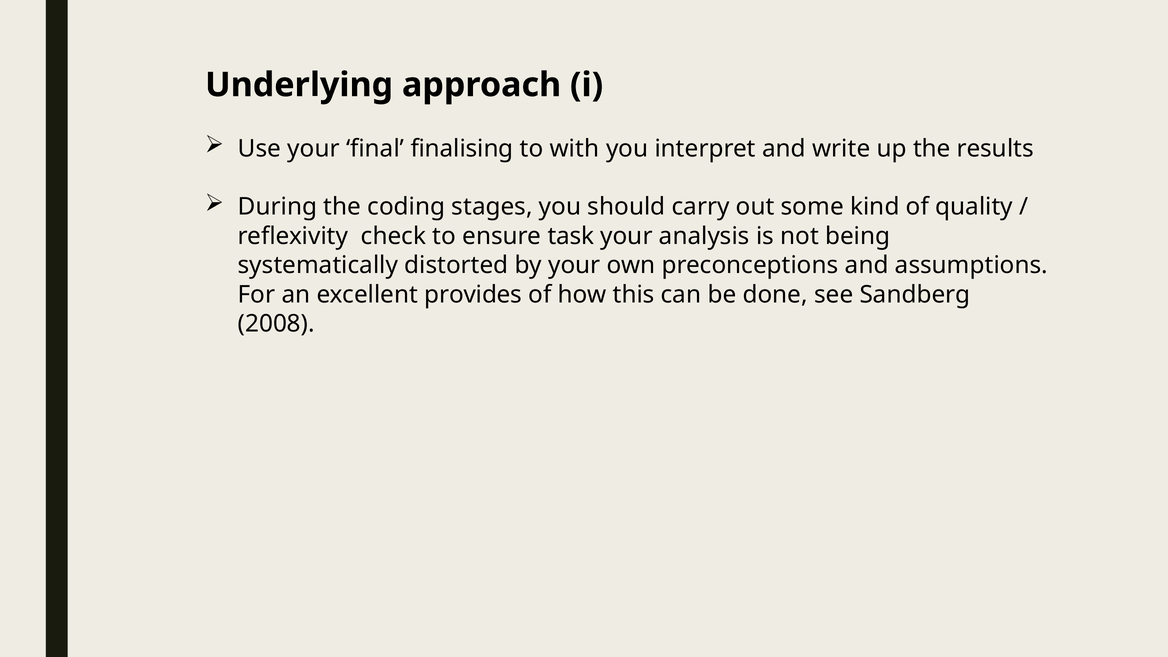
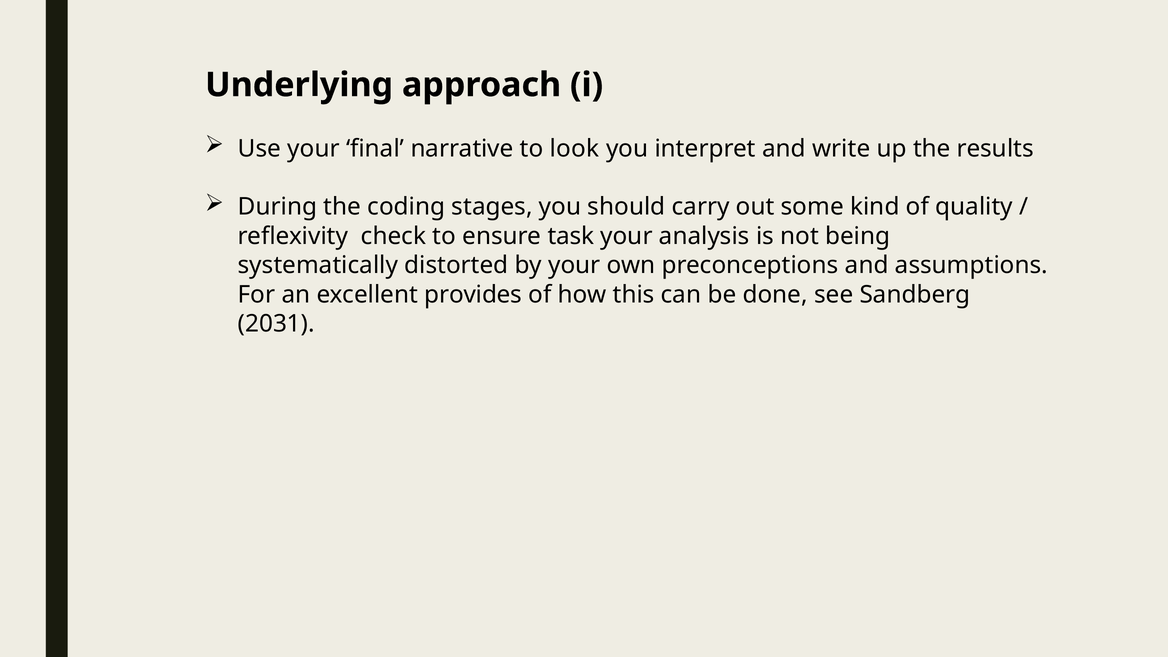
finalising: finalising -> narrative
with: with -> look
2008: 2008 -> 2031
